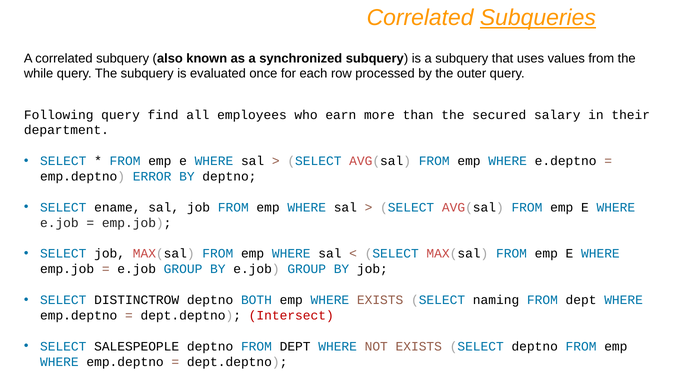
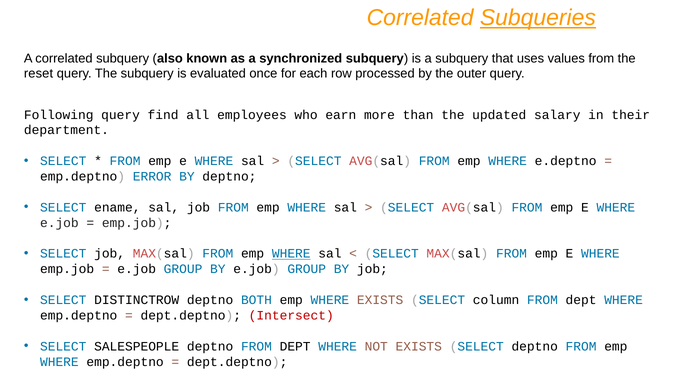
while: while -> reset
secured: secured -> updated
WHERE at (291, 254) underline: none -> present
naming: naming -> column
